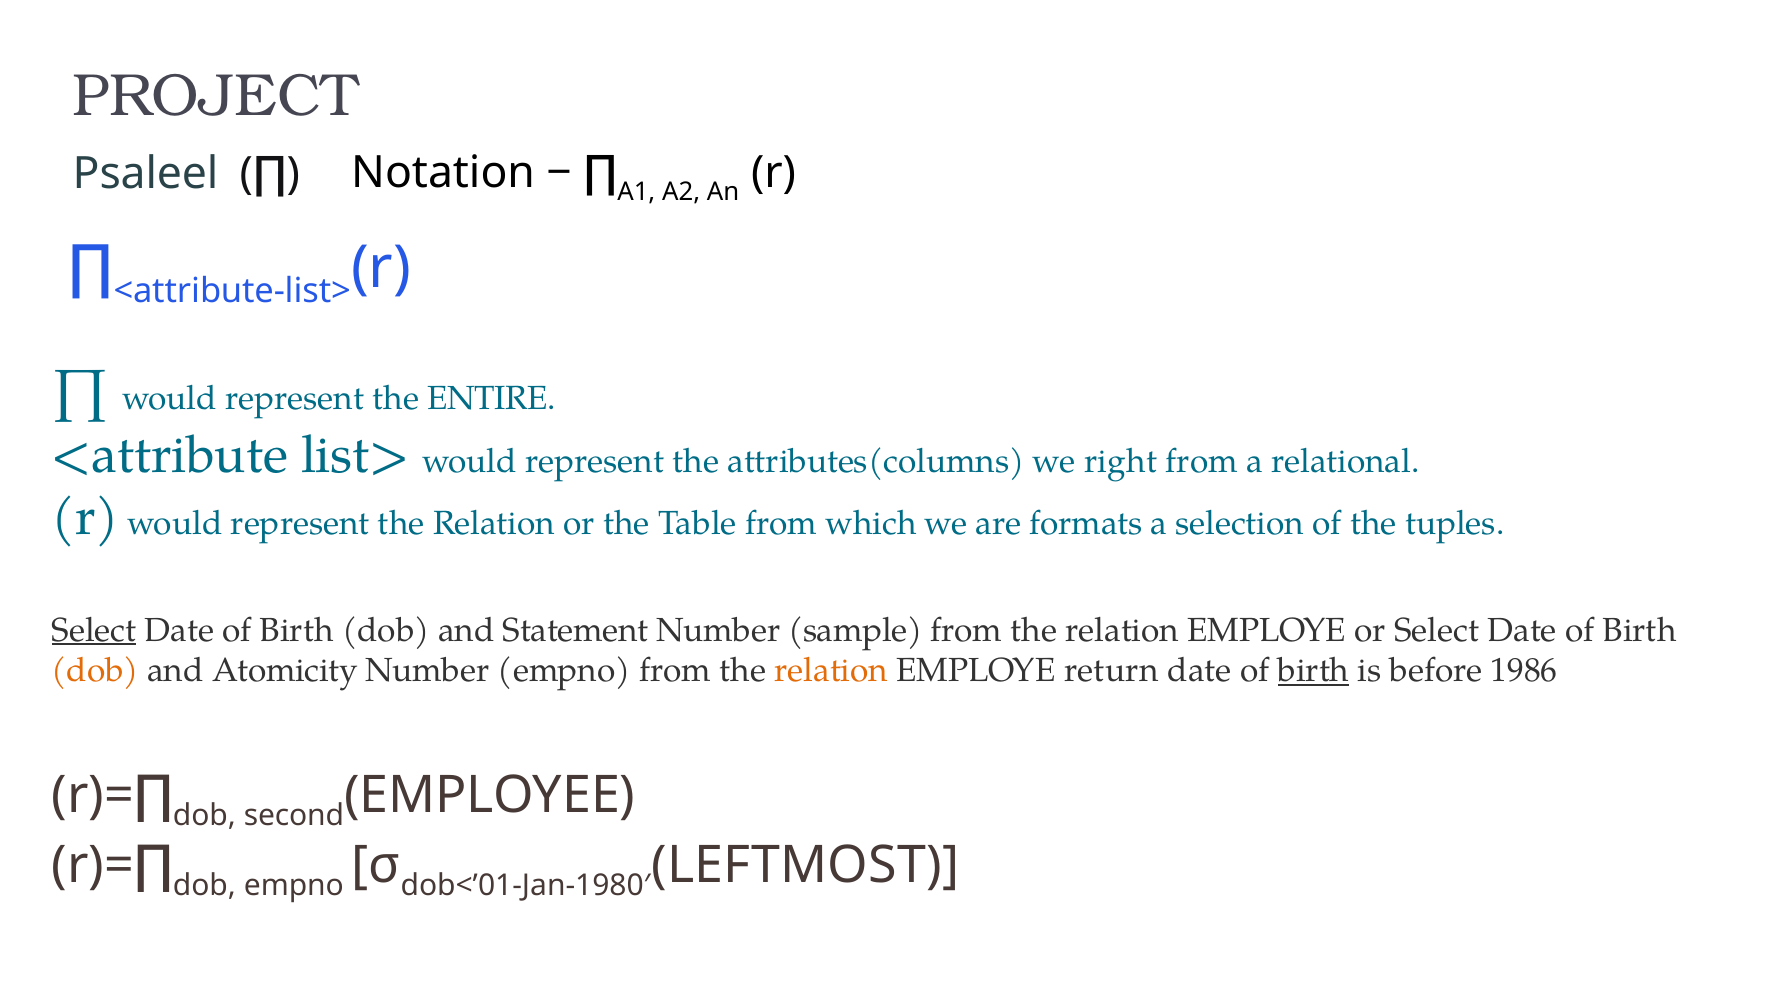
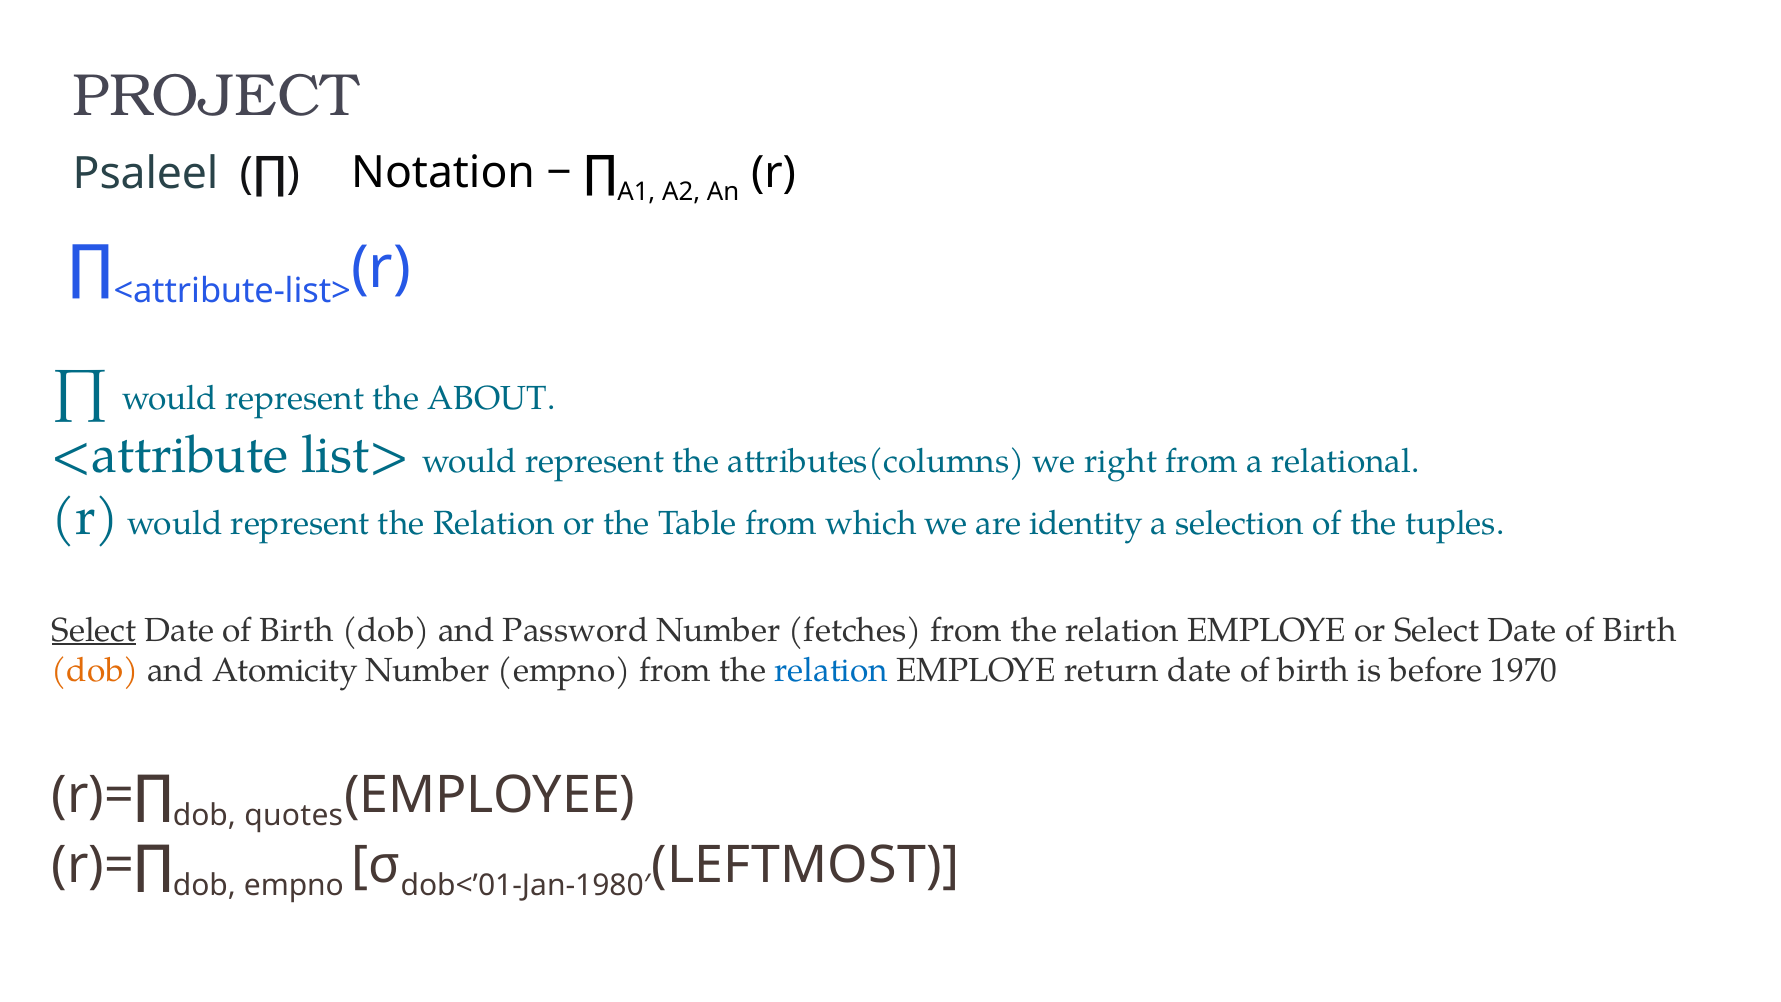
ENTIRE: ENTIRE -> ABOUT
formats: formats -> identity
Statement: Statement -> Password
sample: sample -> fetches
relation at (831, 670) colour: orange -> blue
birth at (1314, 670) underline: present -> none
1986: 1986 -> 1970
second: second -> quotes
